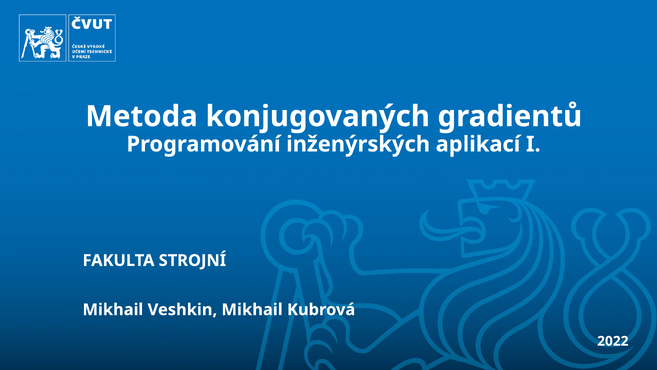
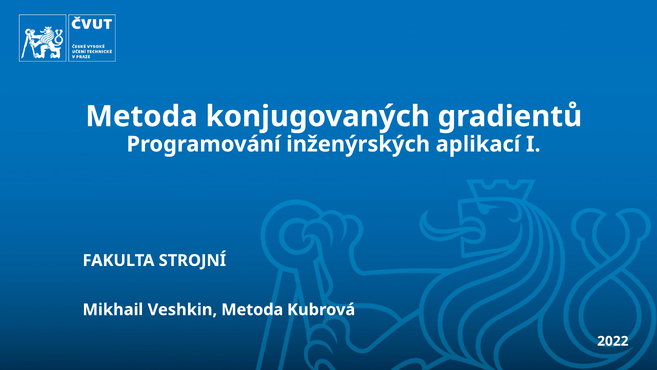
Veshkin Mikhail: Mikhail -> Metoda
